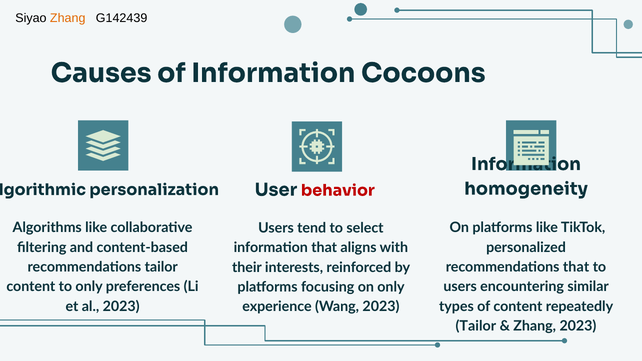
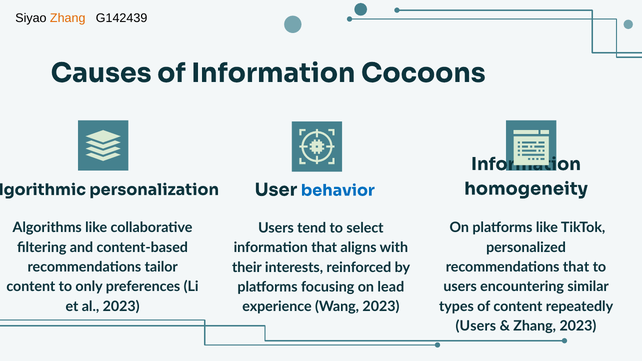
behavior colour: red -> blue
on only: only -> lead
Tailor at (476, 326): Tailor -> Users
